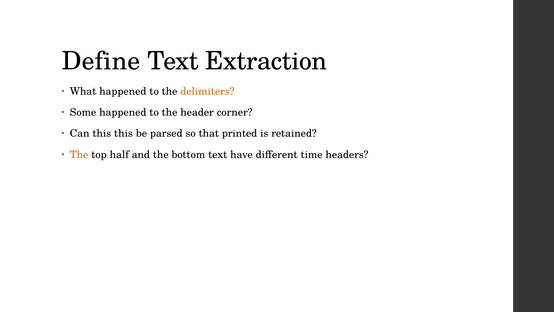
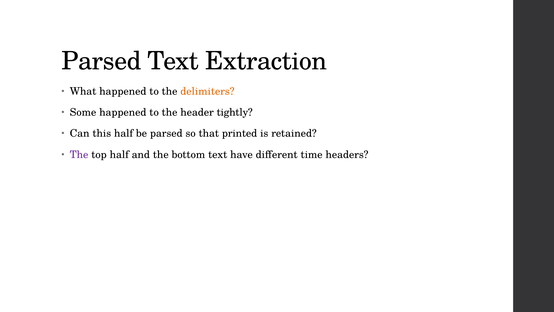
Define at (101, 61): Define -> Parsed
corner: corner -> tightly
this this: this -> half
The at (79, 154) colour: orange -> purple
